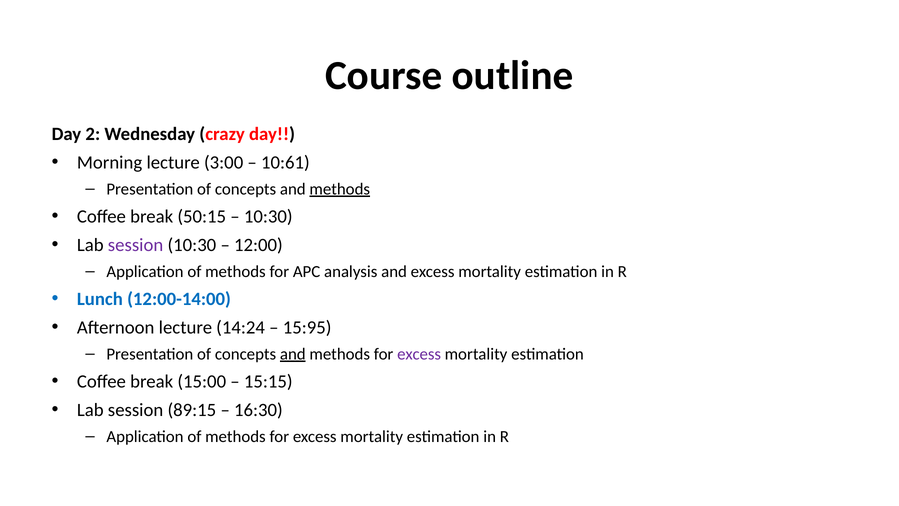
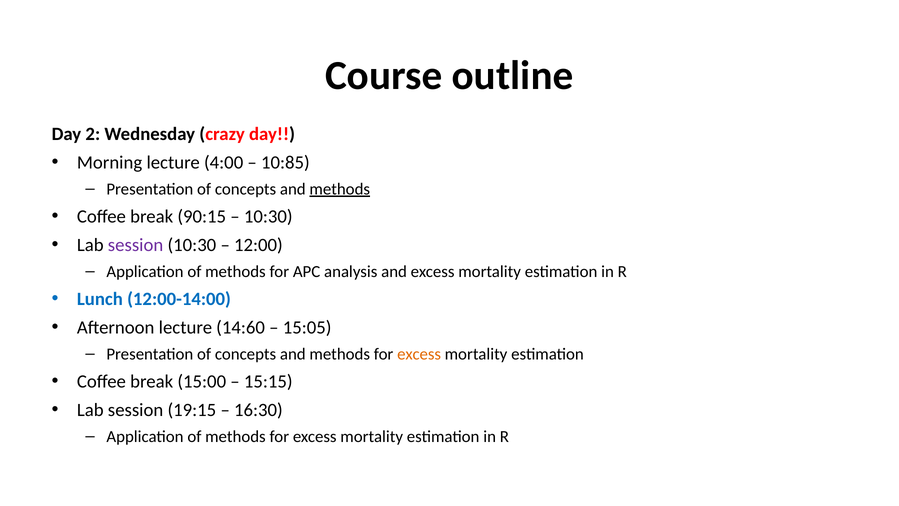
3:00: 3:00 -> 4:00
10:61: 10:61 -> 10:85
50:15: 50:15 -> 90:15
14:24: 14:24 -> 14:60
15:95: 15:95 -> 15:05
and at (293, 354) underline: present -> none
excess at (419, 354) colour: purple -> orange
89:15: 89:15 -> 19:15
